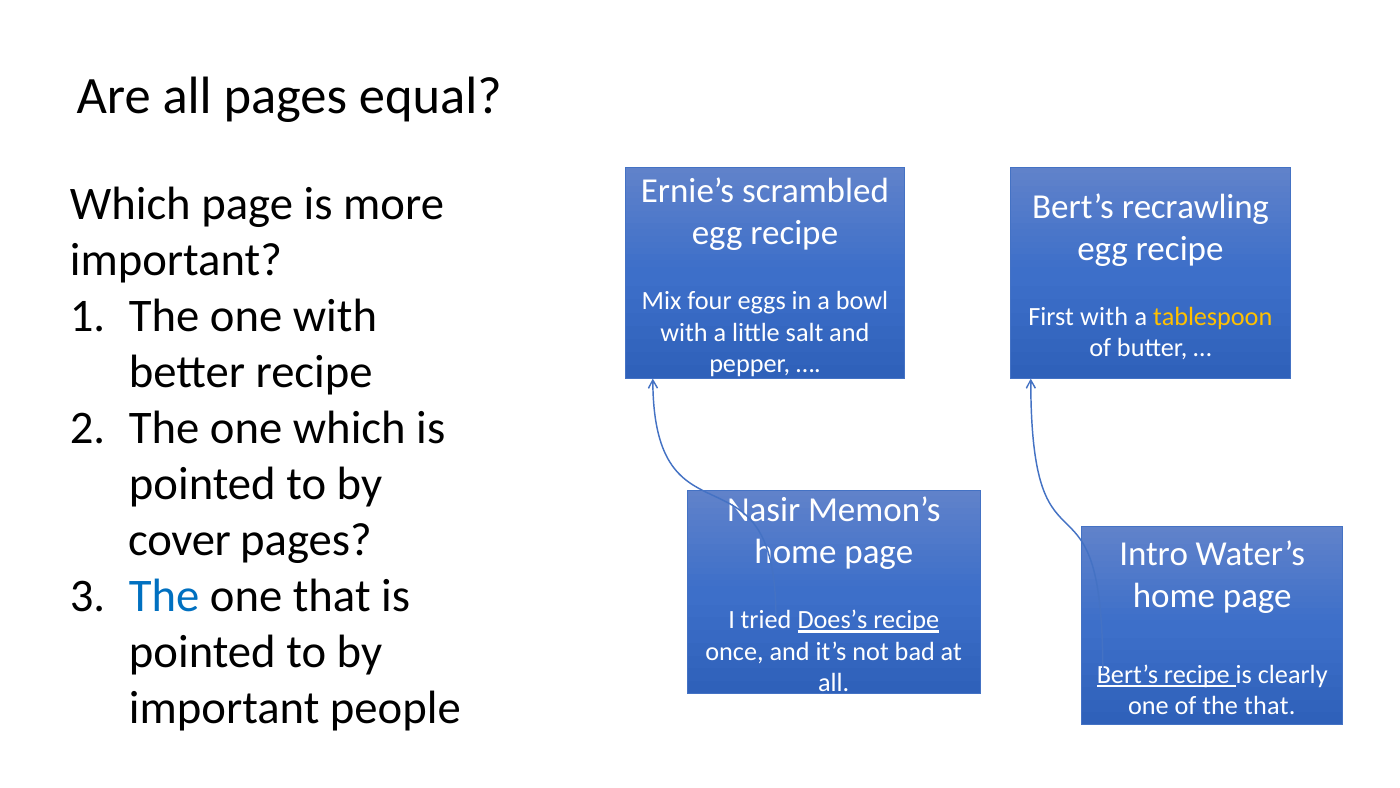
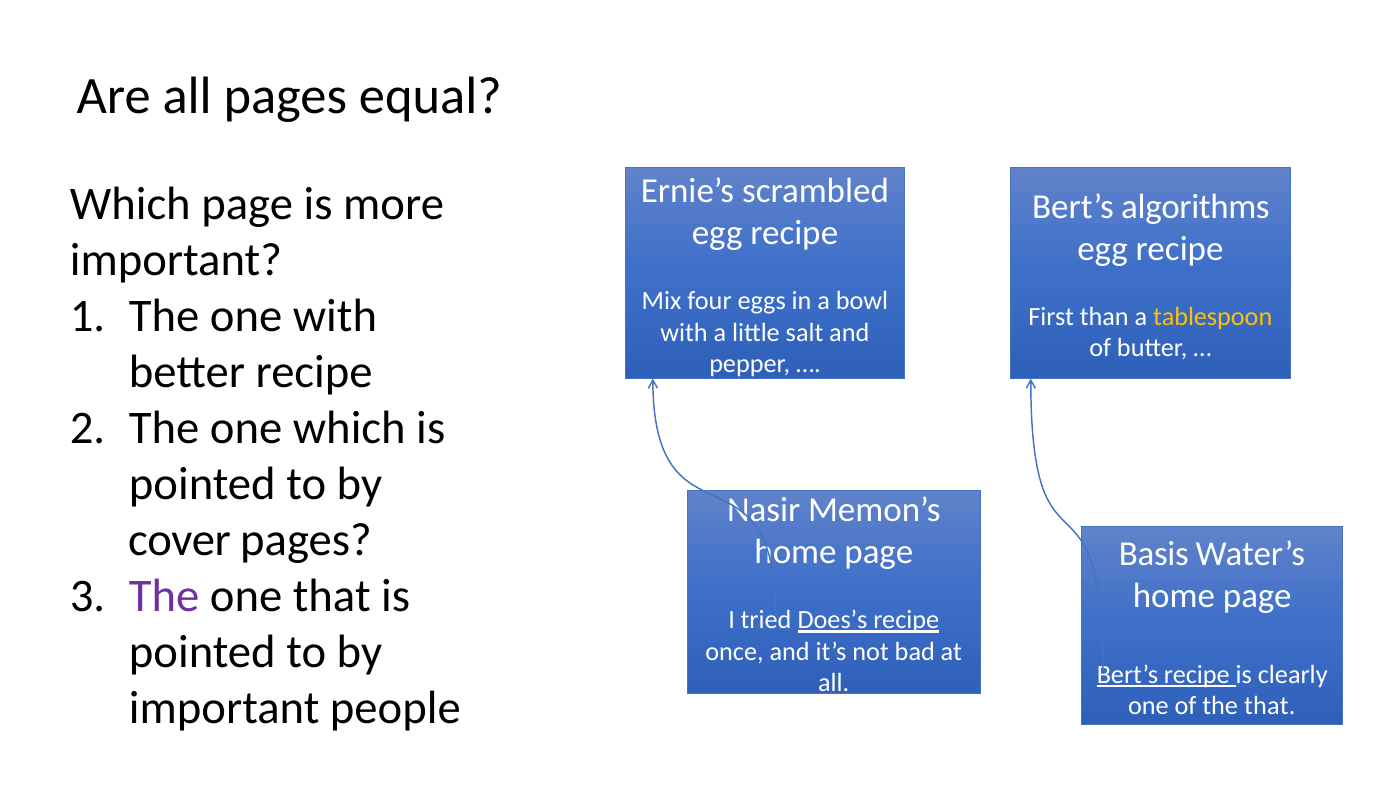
recrawling: recrawling -> algorithms
First with: with -> than
Intro: Intro -> Basis
The at (164, 596) colour: blue -> purple
